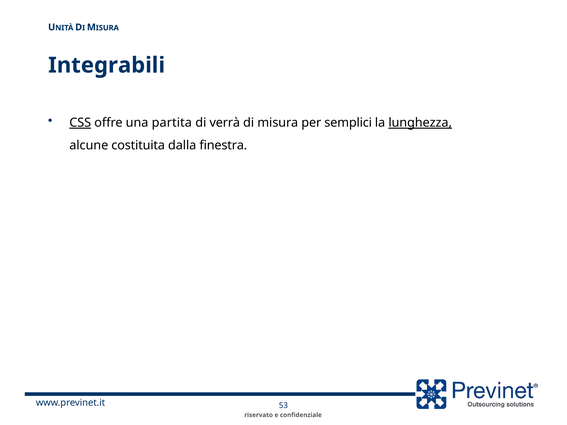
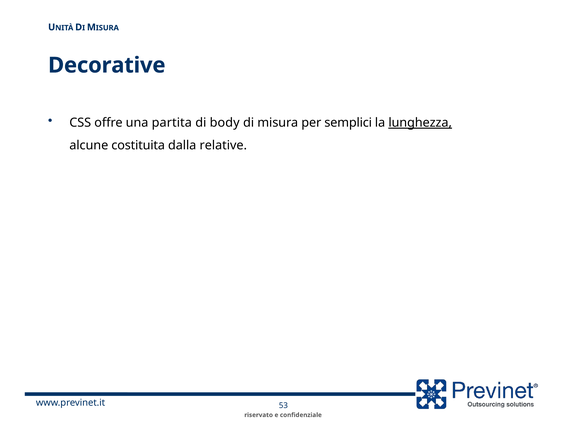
Integrabili: Integrabili -> Decorative
CSS underline: present -> none
verrà: verrà -> body
finestra: finestra -> relative
